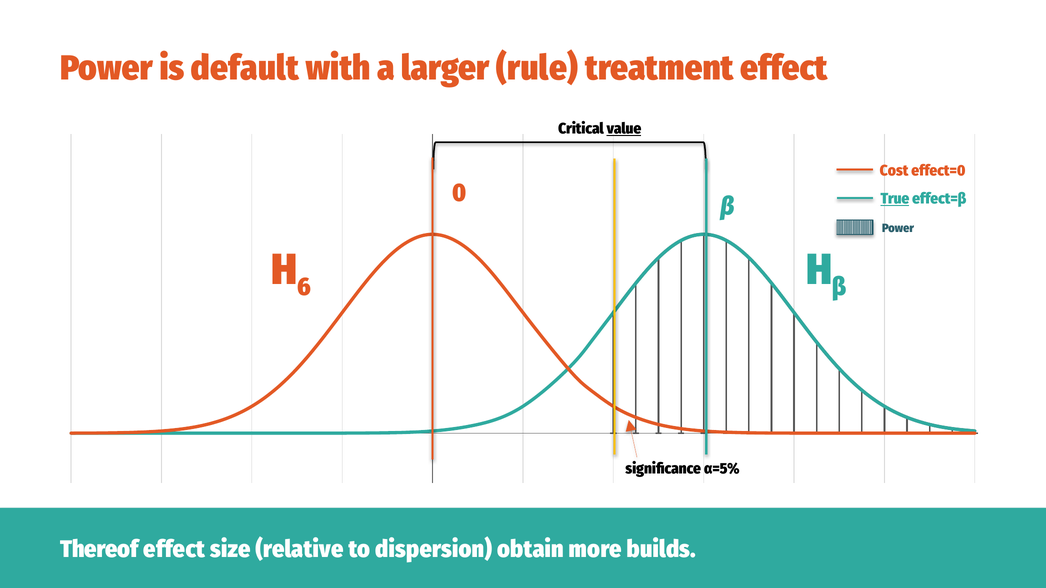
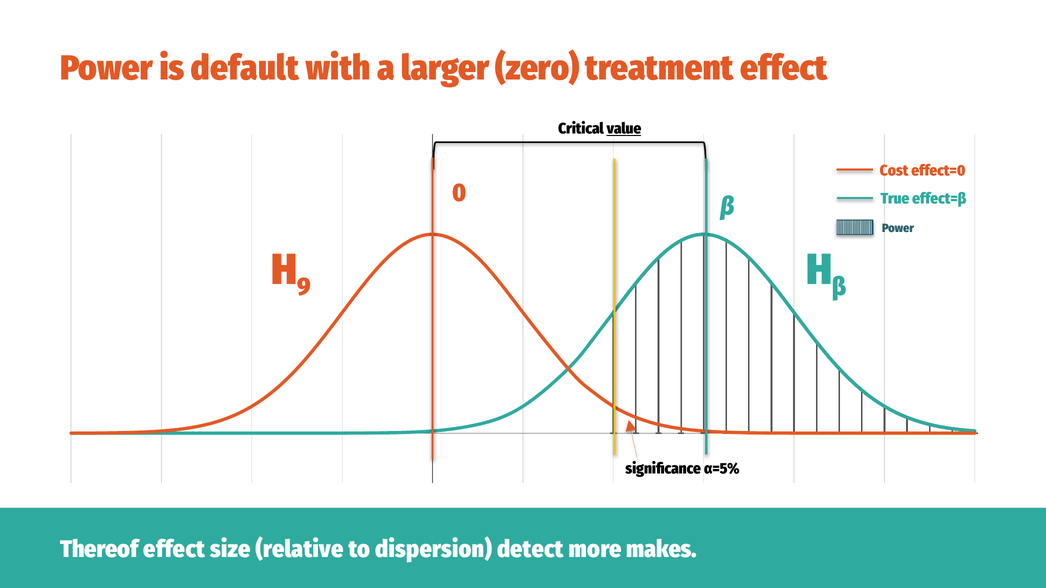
rule: rule -> zero
True underline: present -> none
6: 6 -> 9
obtain: obtain -> detect
builds: builds -> makes
